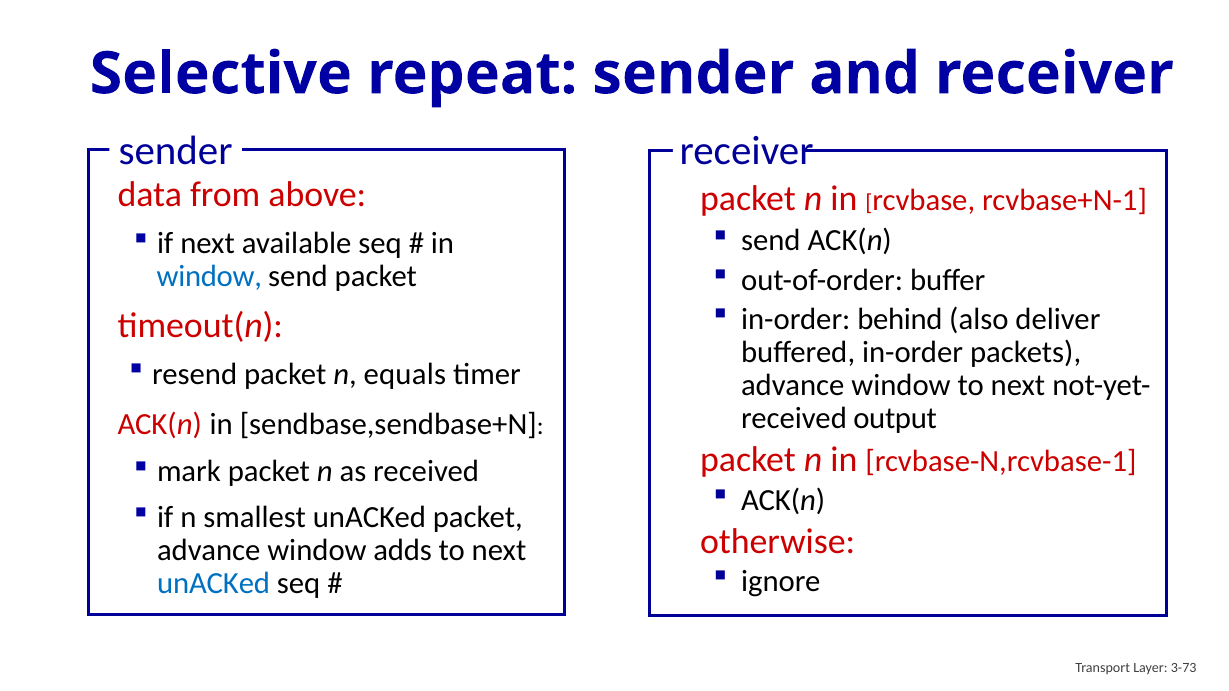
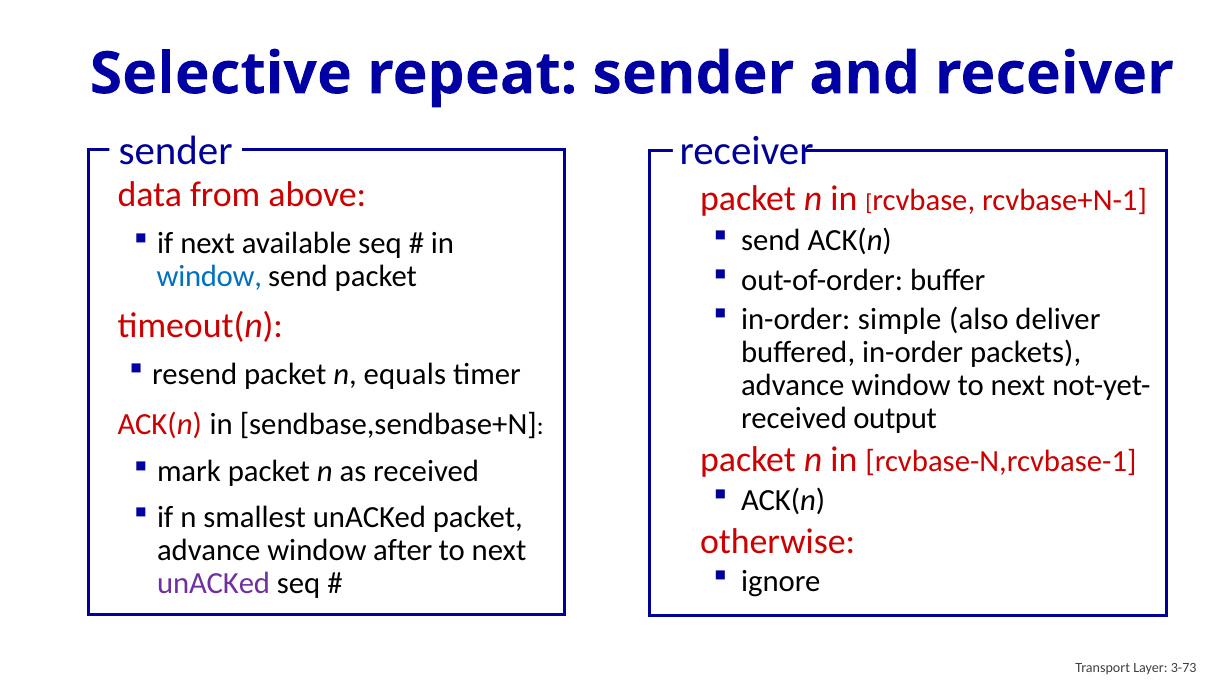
behind: behind -> simple
adds: adds -> after
unACKed at (214, 584) colour: blue -> purple
